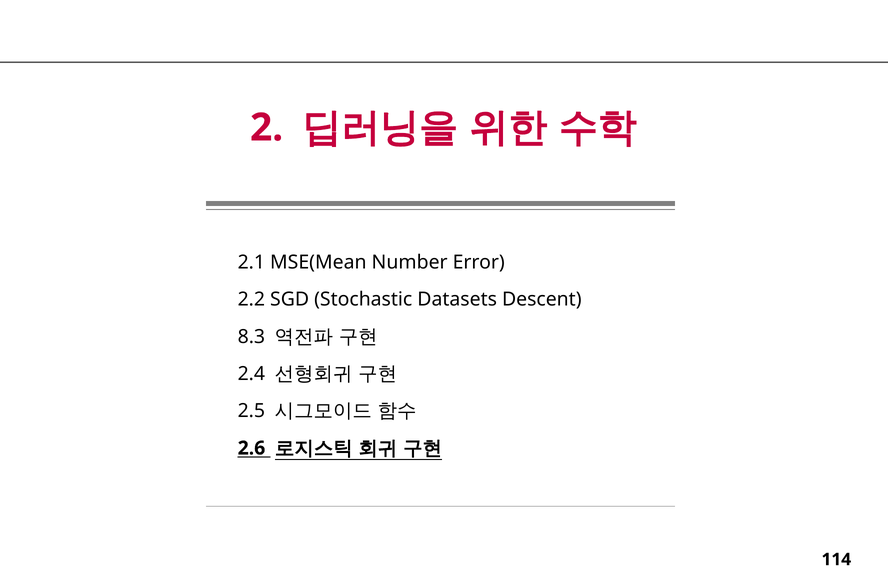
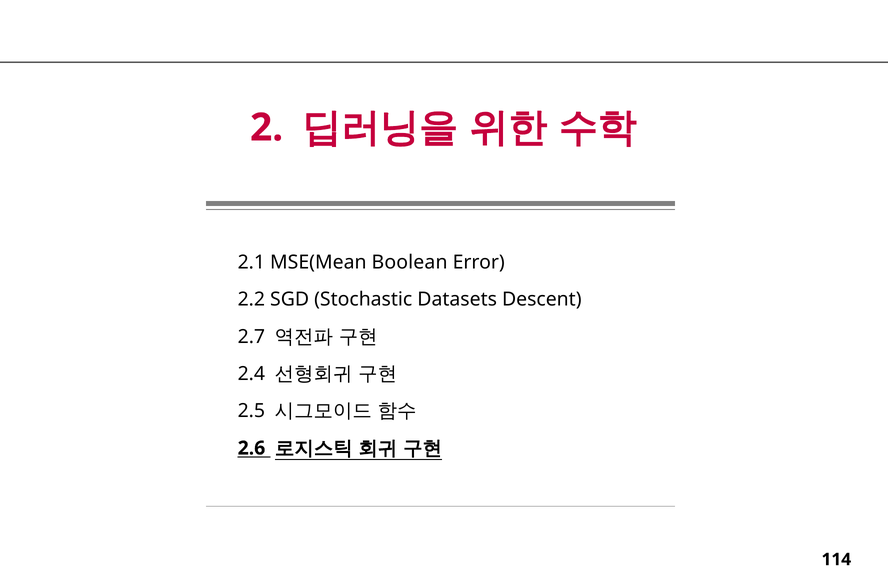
Number: Number -> Boolean
8.3: 8.3 -> 2.7
